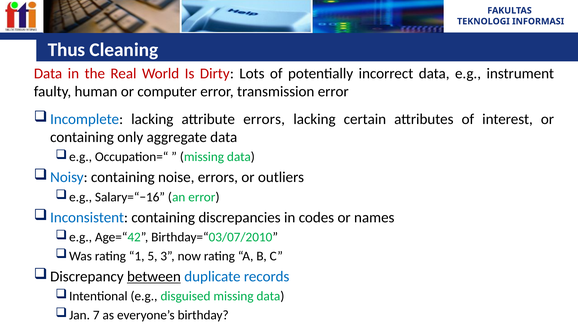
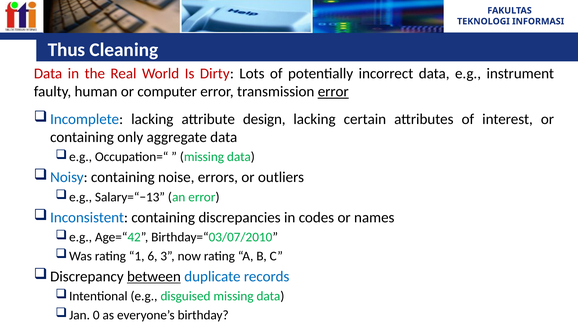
error at (333, 92) underline: none -> present
attribute errors: errors -> design
Salary=“−16: Salary=“−16 -> Salary=“−13
5: 5 -> 6
7: 7 -> 0
